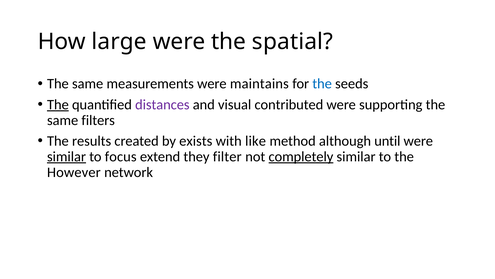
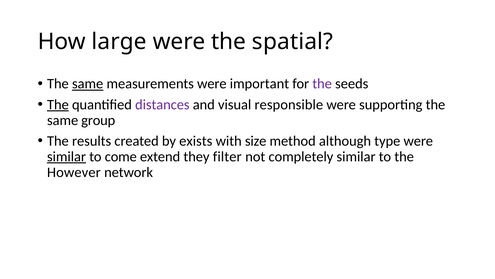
same at (88, 84) underline: none -> present
maintains: maintains -> important
the at (322, 84) colour: blue -> purple
contributed: contributed -> responsible
filters: filters -> group
like: like -> size
until: until -> type
focus: focus -> come
completely underline: present -> none
